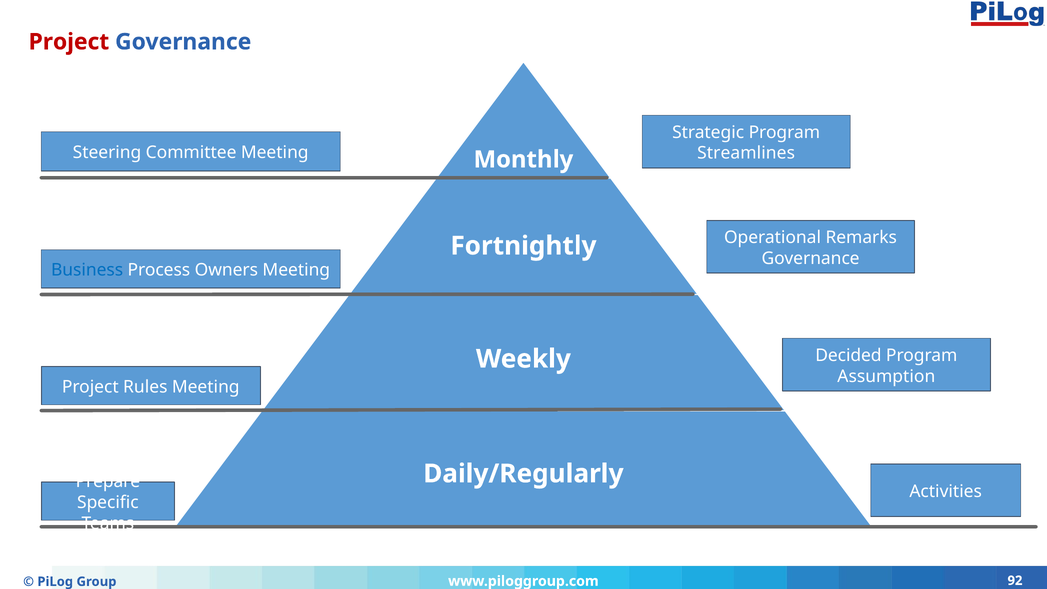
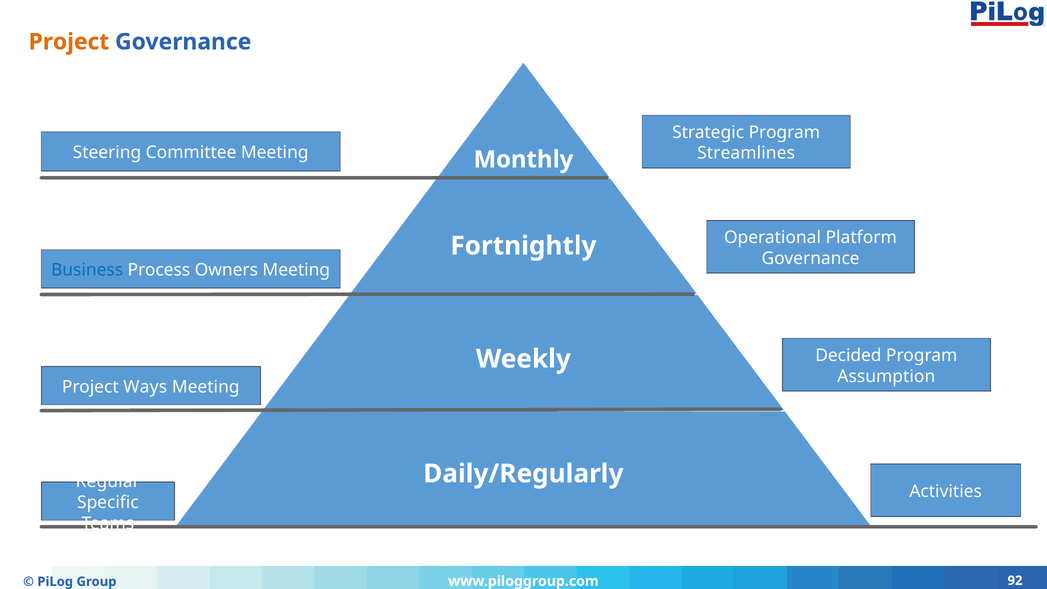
Project at (69, 42) colour: red -> orange
Remarks: Remarks -> Platform
Rules: Rules -> Ways
Prepare: Prepare -> Regular
